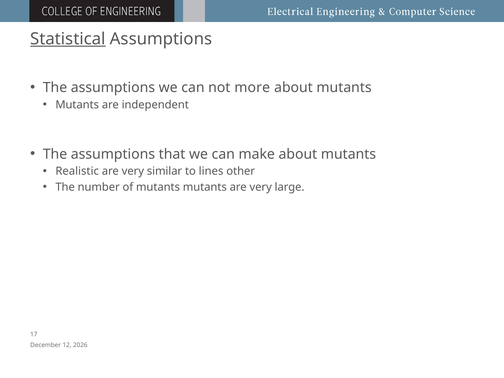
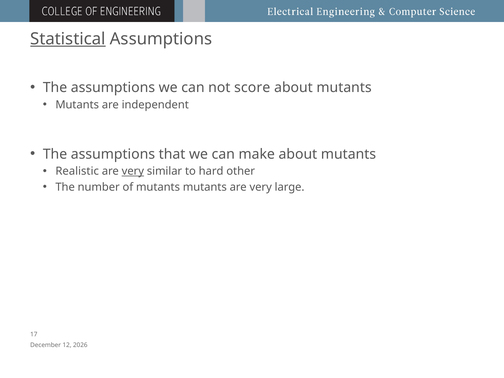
more: more -> score
very at (133, 171) underline: none -> present
lines: lines -> hard
